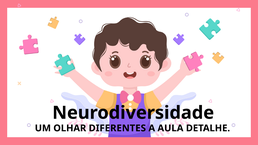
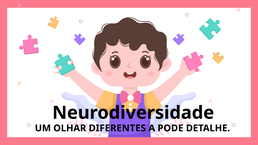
AULA: AULA -> PODE
